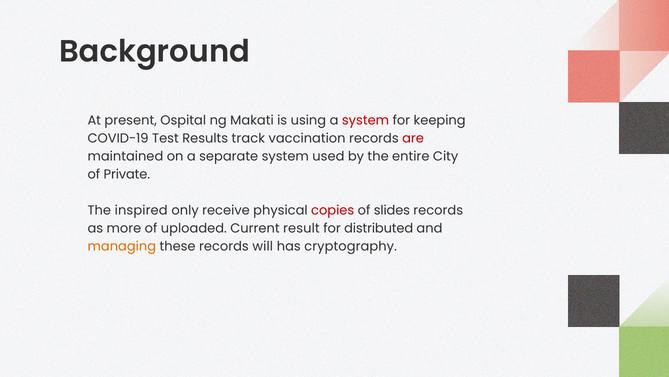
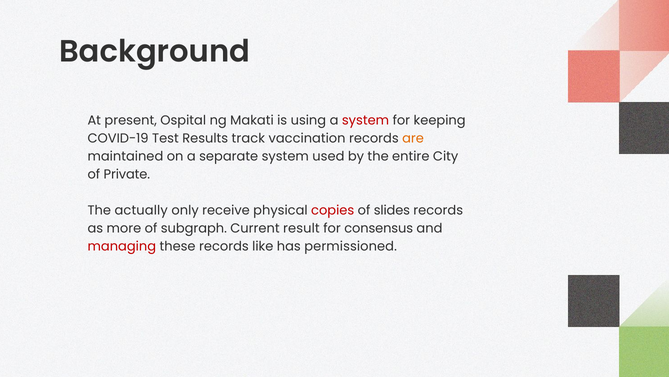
are colour: red -> orange
inspired: inspired -> actually
uploaded: uploaded -> subgraph
distributed: distributed -> consensus
managing colour: orange -> red
will: will -> like
cryptography: cryptography -> permissioned
